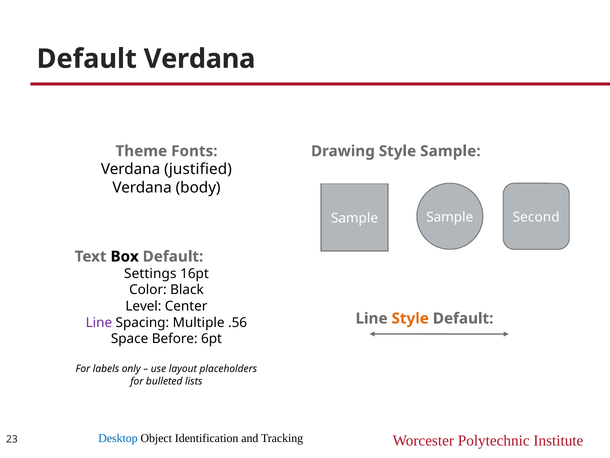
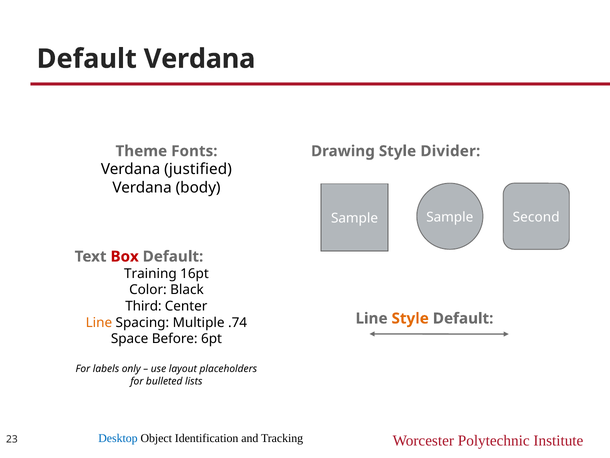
Style Sample: Sample -> Divider
Box colour: black -> red
Settings: Settings -> Training
Level: Level -> Third
Line at (99, 322) colour: purple -> orange
.56: .56 -> .74
